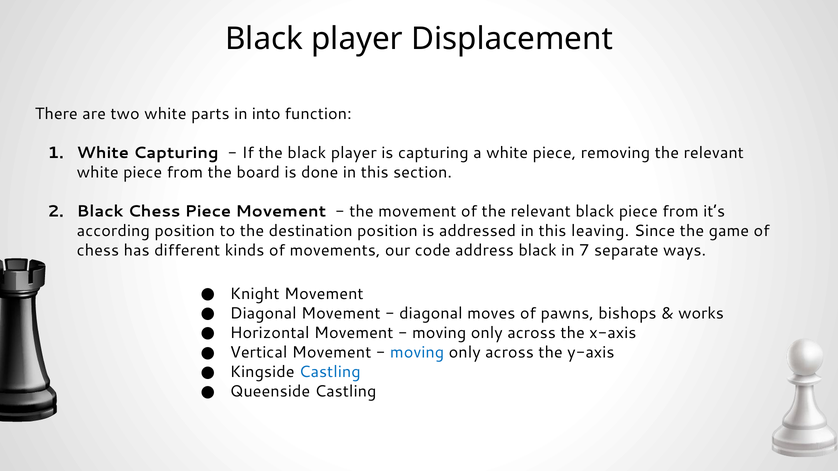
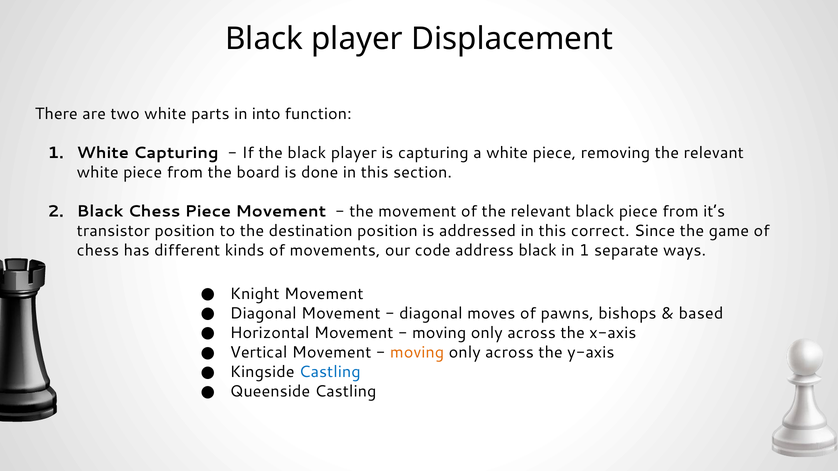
according: according -> transistor
leaving: leaving -> correct
in 7: 7 -> 1
works: works -> based
moving at (417, 353) colour: blue -> orange
